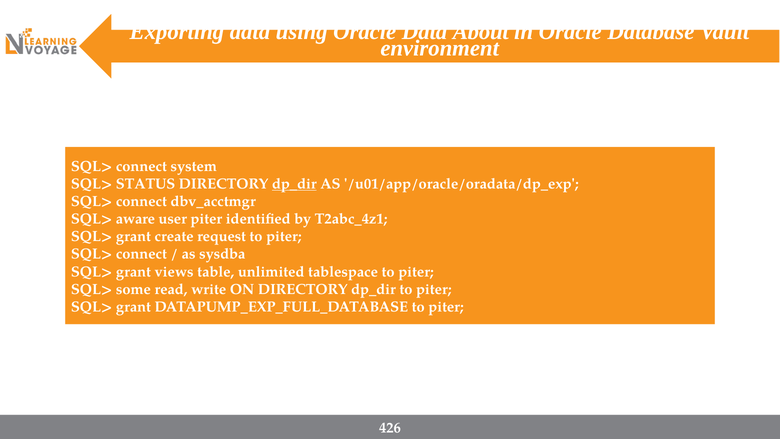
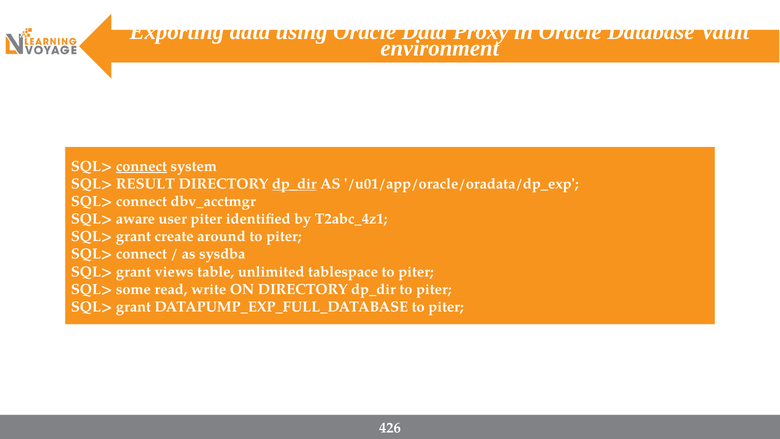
About: About -> Proxy
connect at (141, 166) underline: none -> present
STATUS: STATUS -> RESULT
request: request -> around
